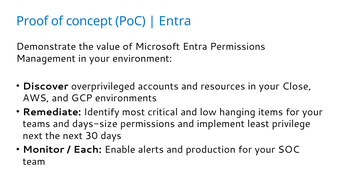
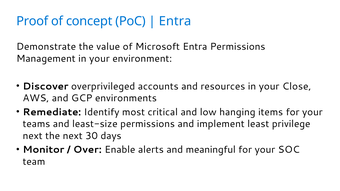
days-size: days-size -> least-size
Each: Each -> Over
production: production -> meaningful
